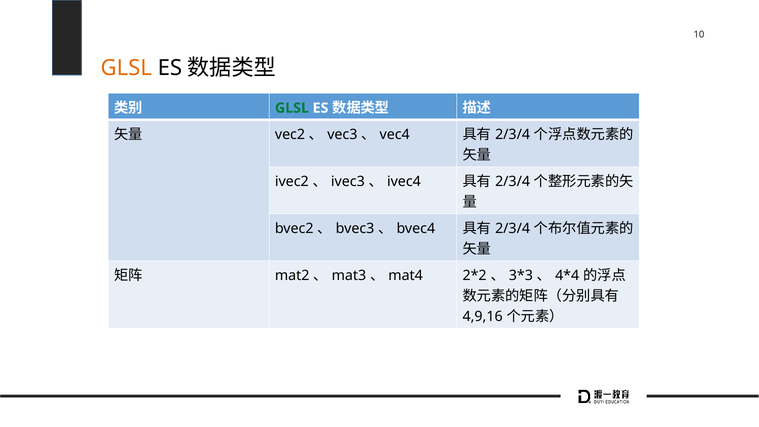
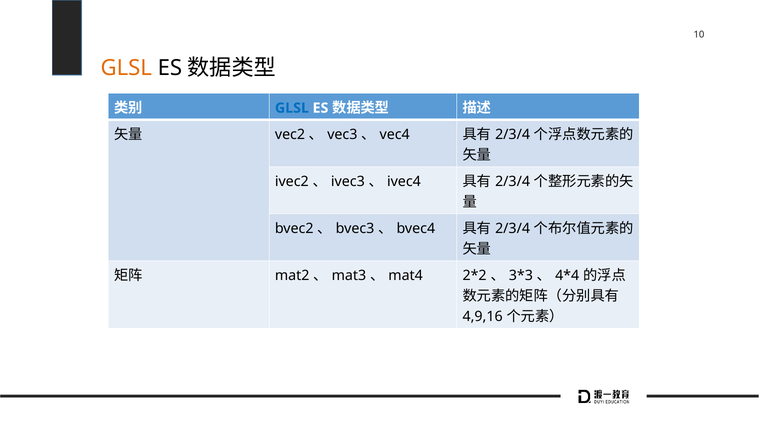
GLSL at (292, 108) colour: green -> blue
